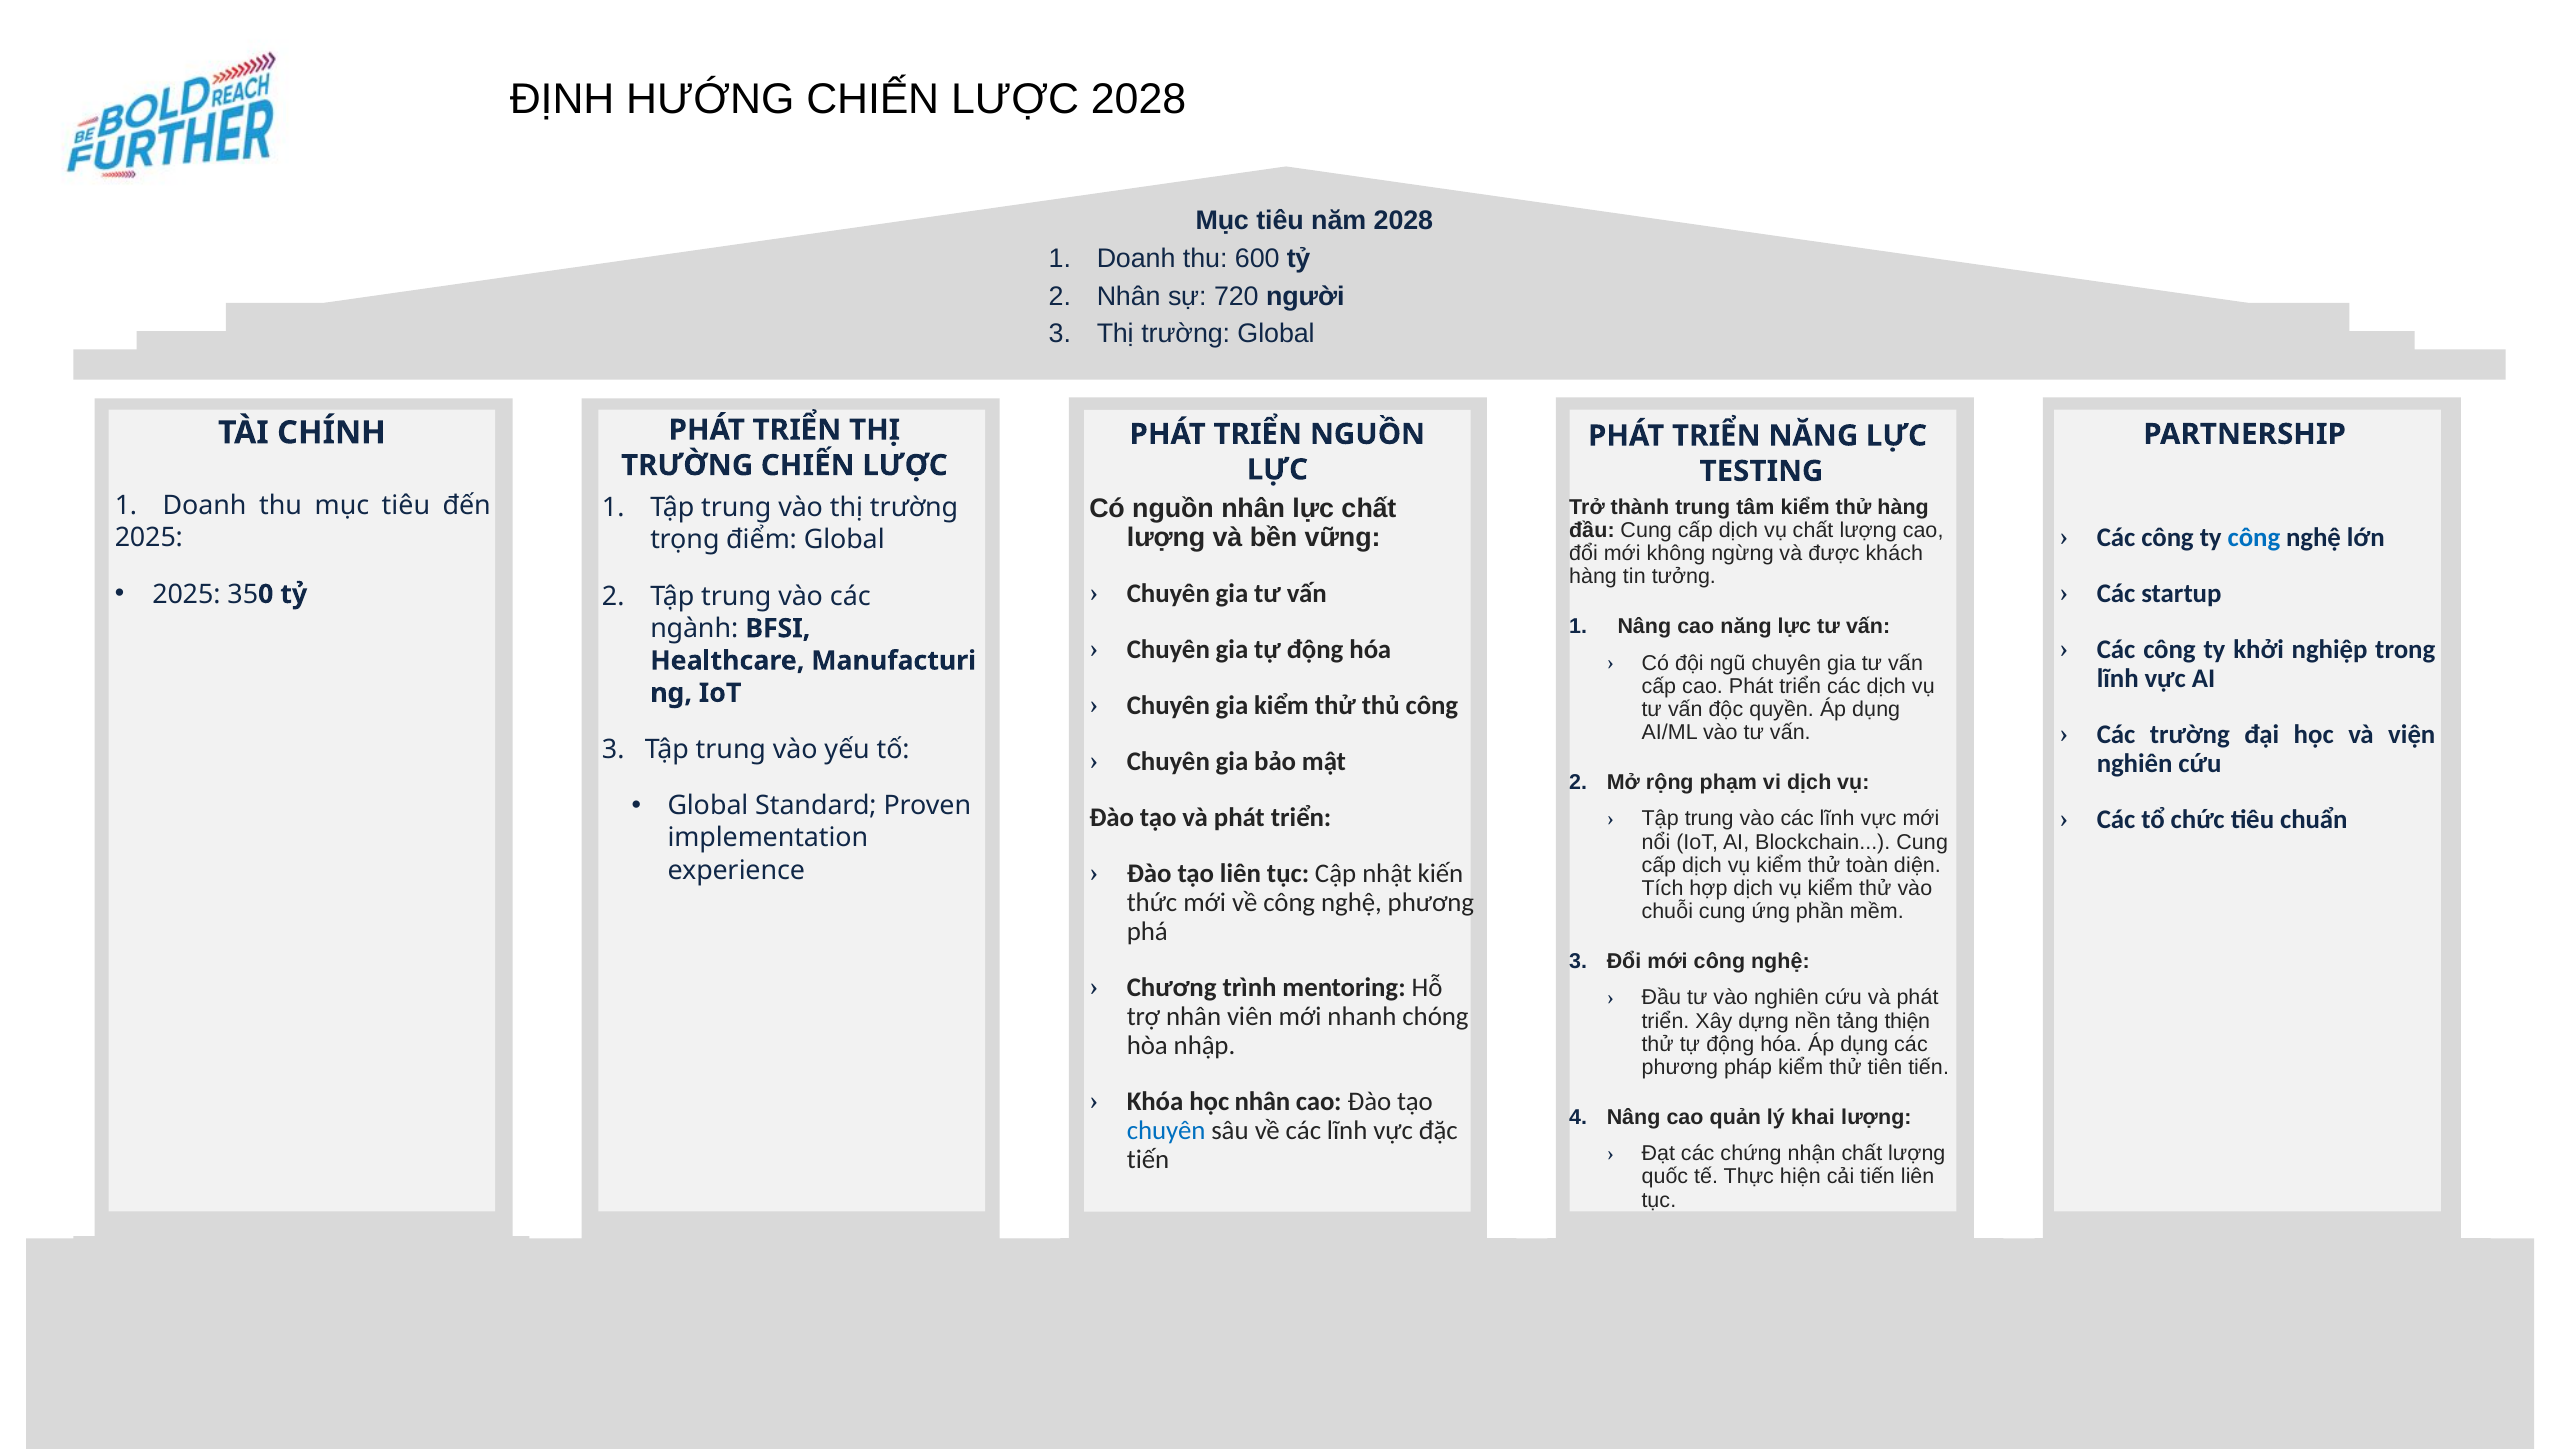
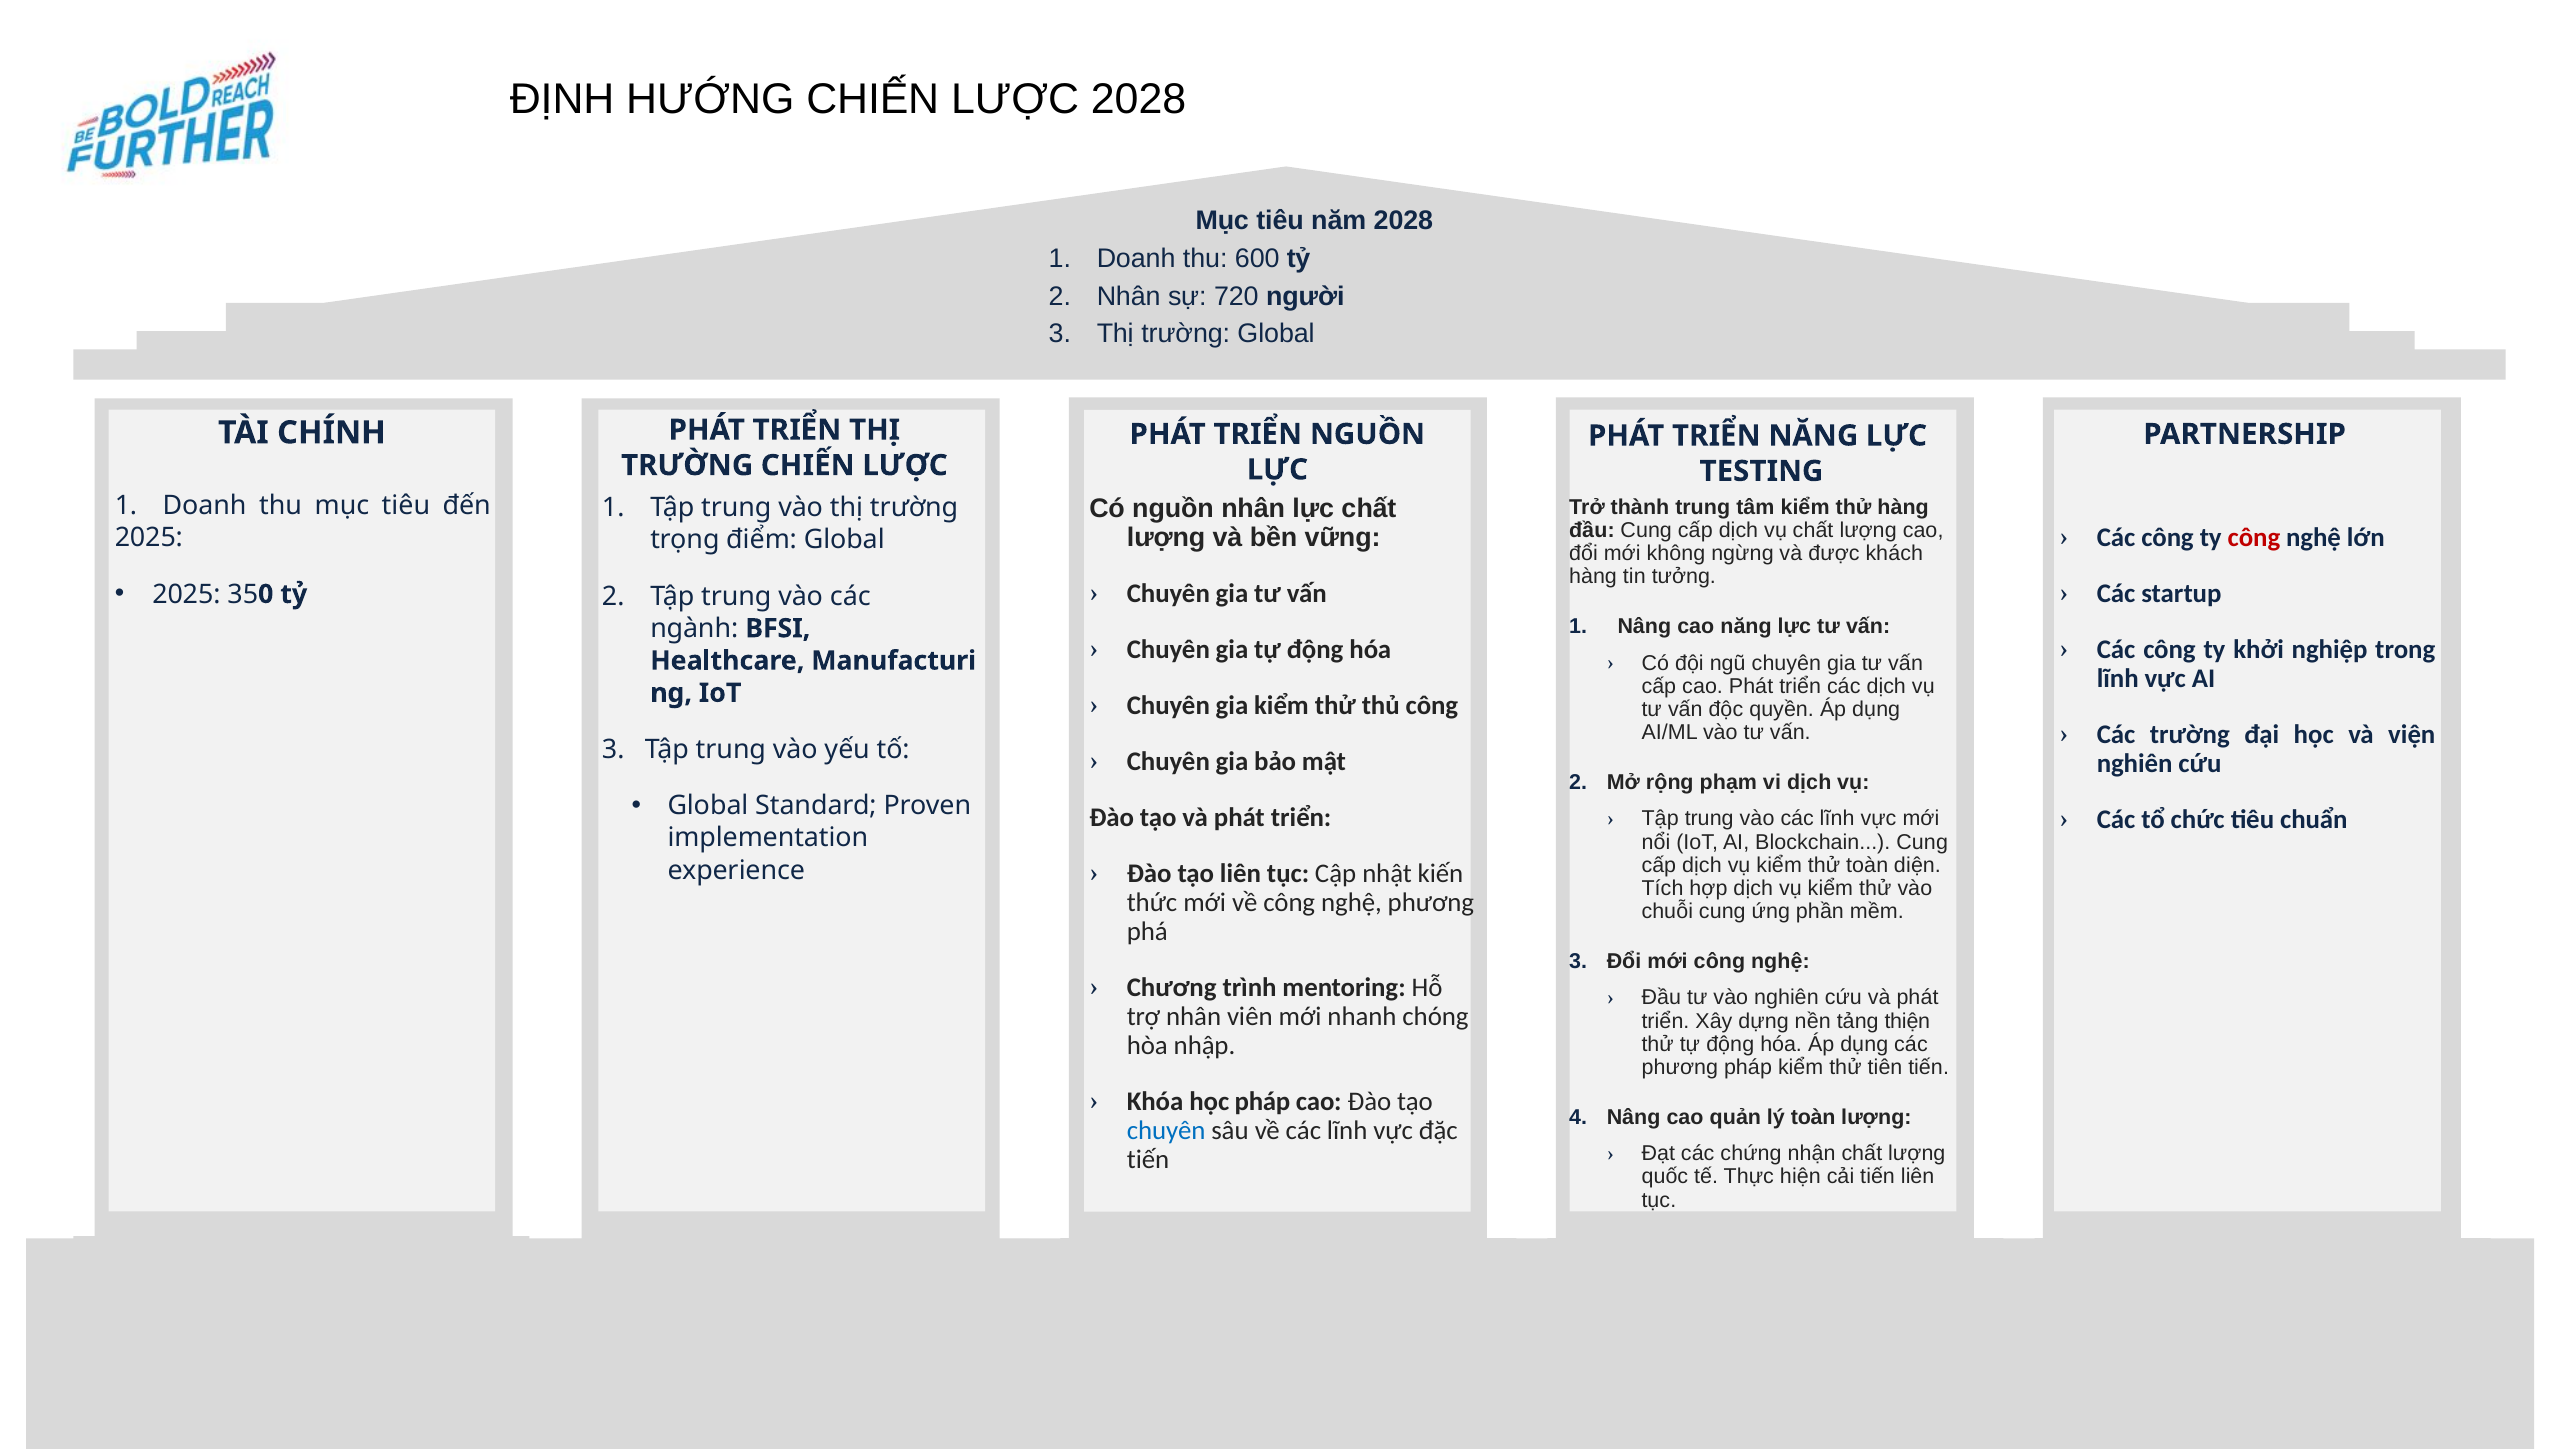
công at (2254, 538) colour: blue -> red
học nhân: nhân -> pháp
lý khai: khai -> toàn
